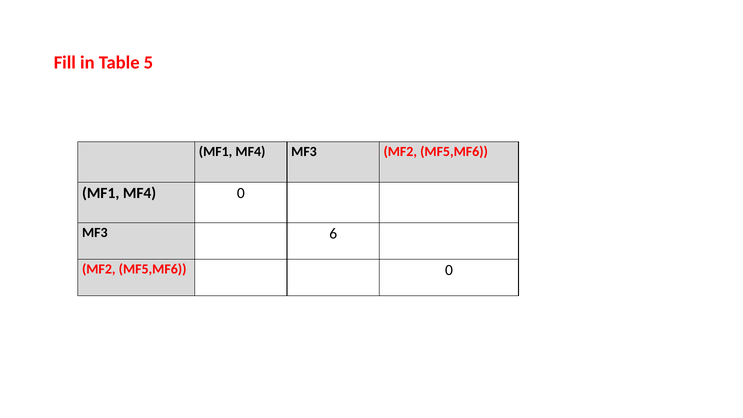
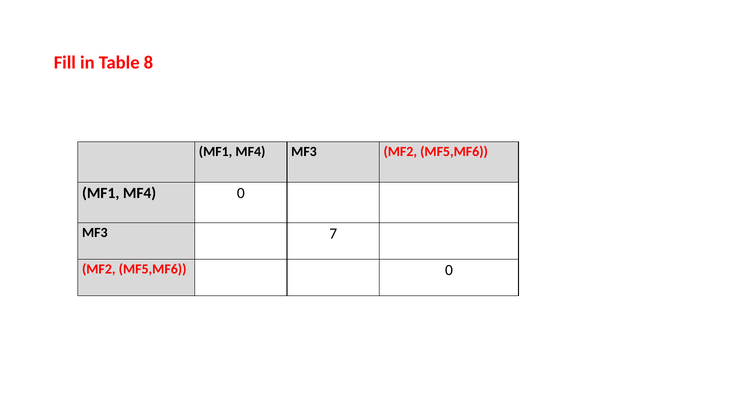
5: 5 -> 8
6: 6 -> 7
